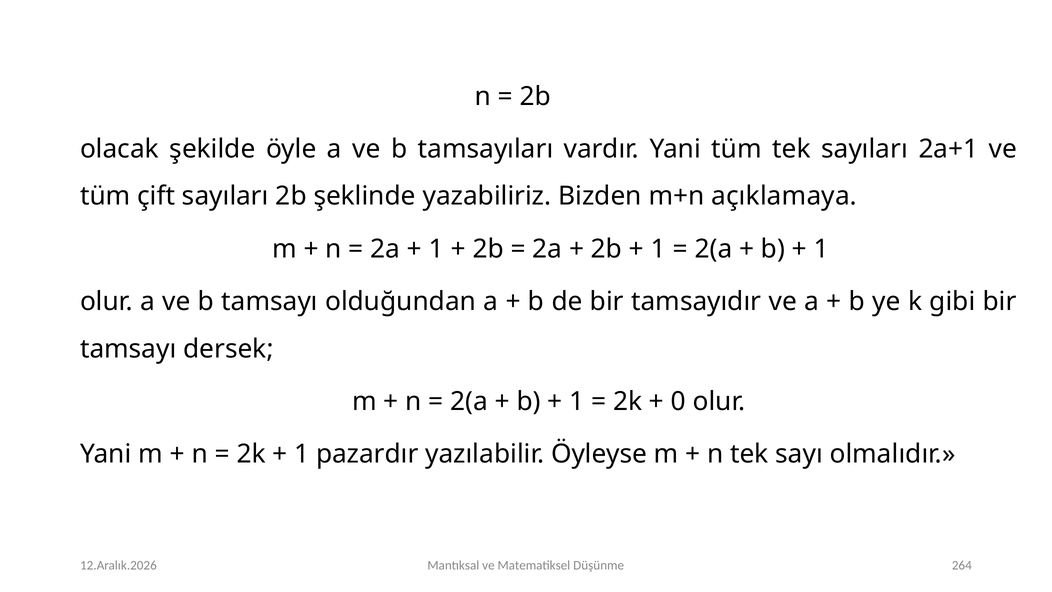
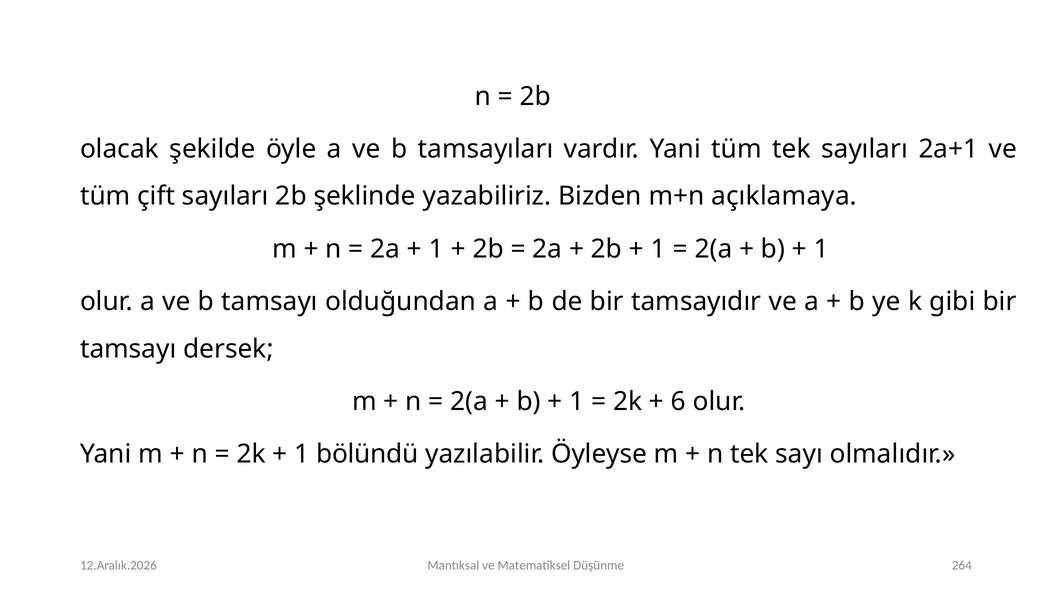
0: 0 -> 6
pazardır: pazardır -> bölündü
